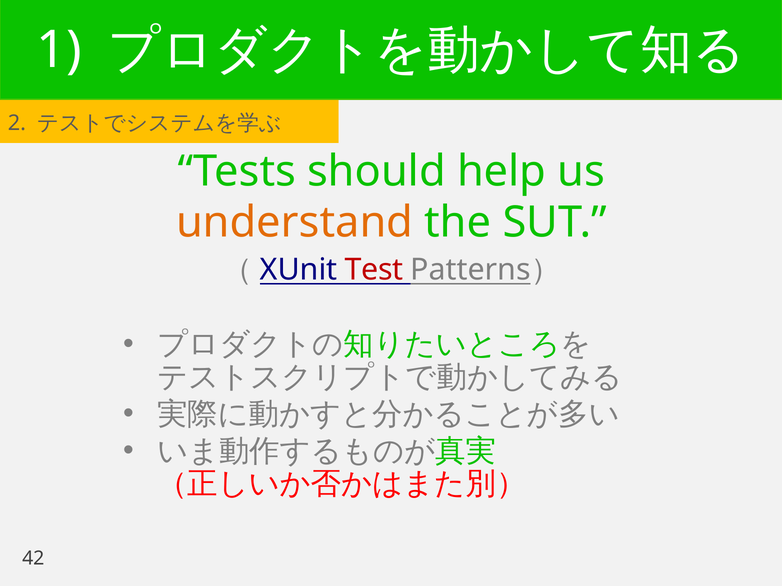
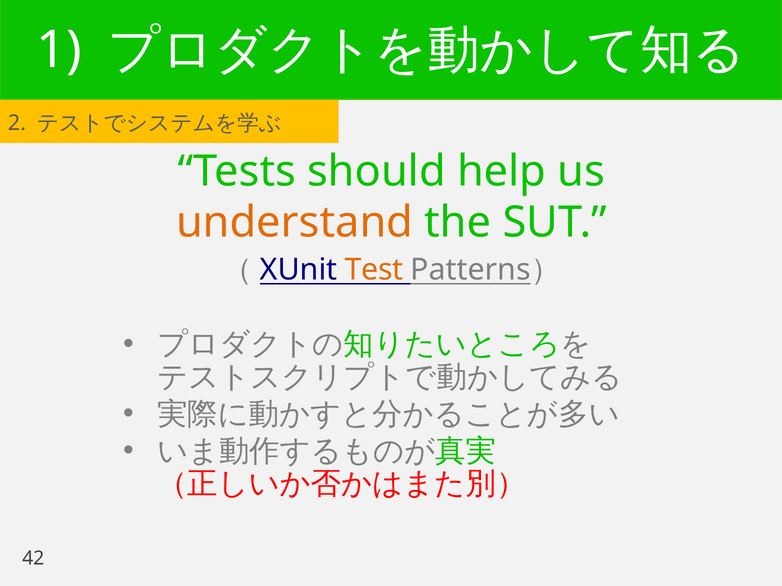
Test colour: red -> orange
